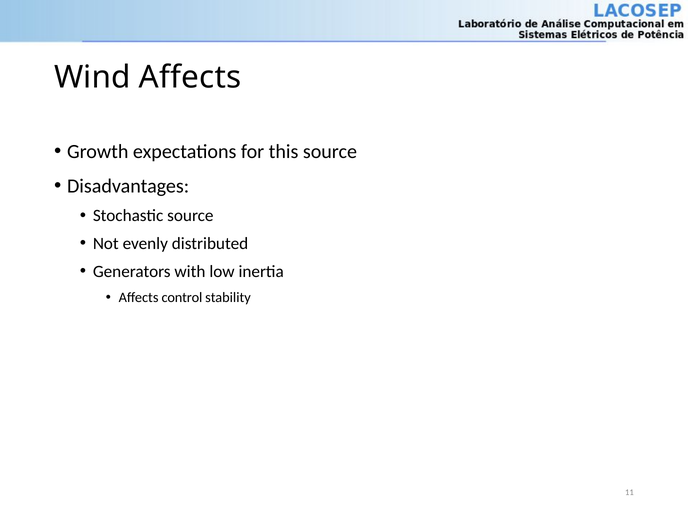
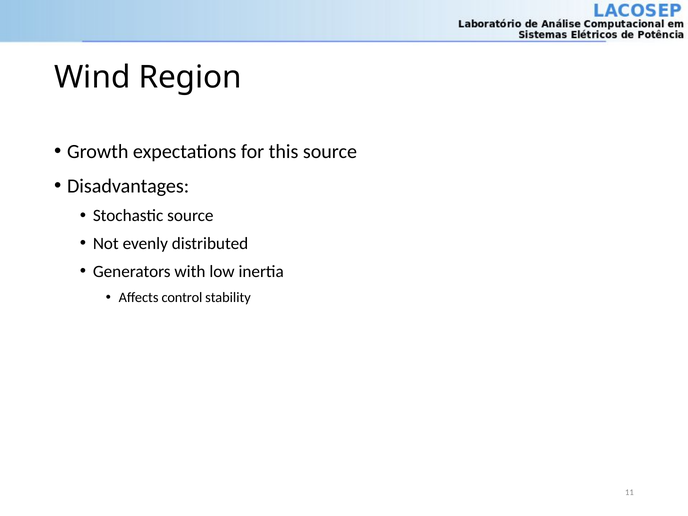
Wind Affects: Affects -> Region
